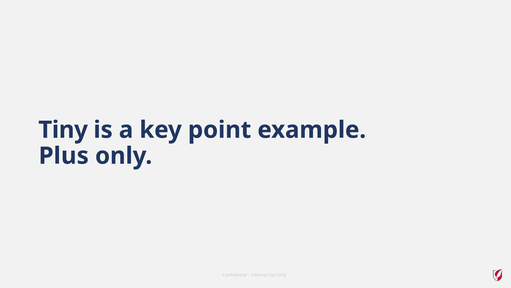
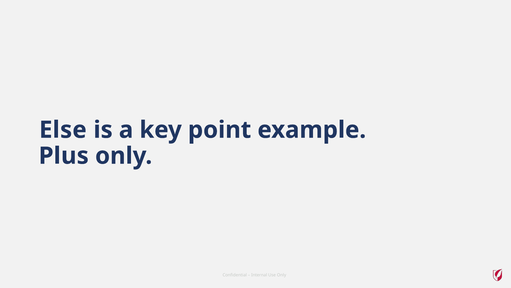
Tiny: Tiny -> Else
